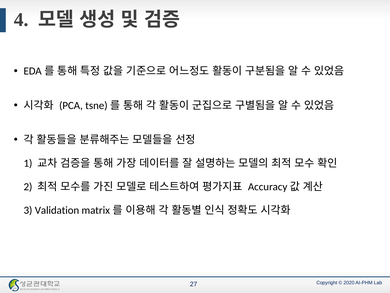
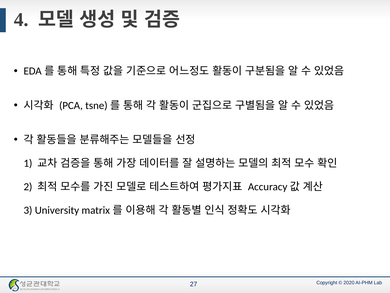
Validation: Validation -> University
